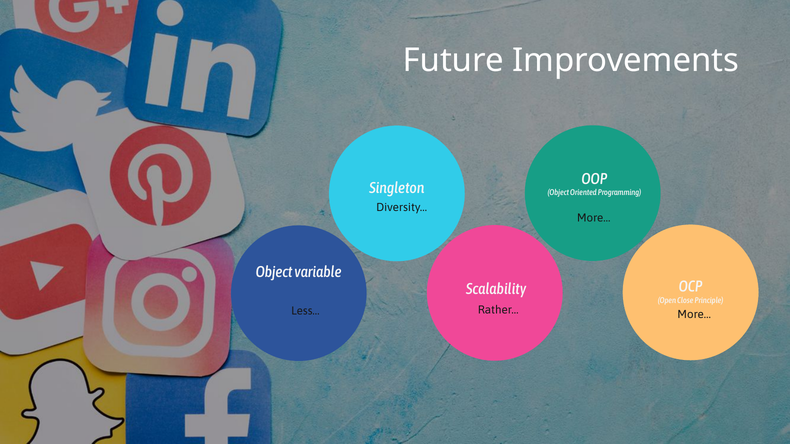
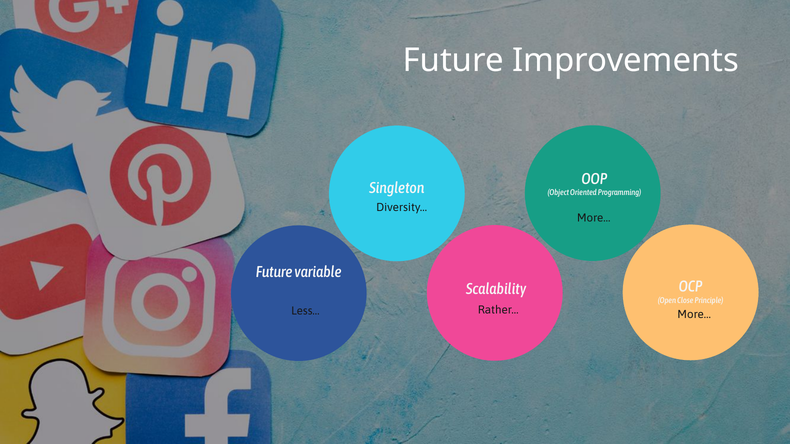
Object at (274, 272): Object -> Future
